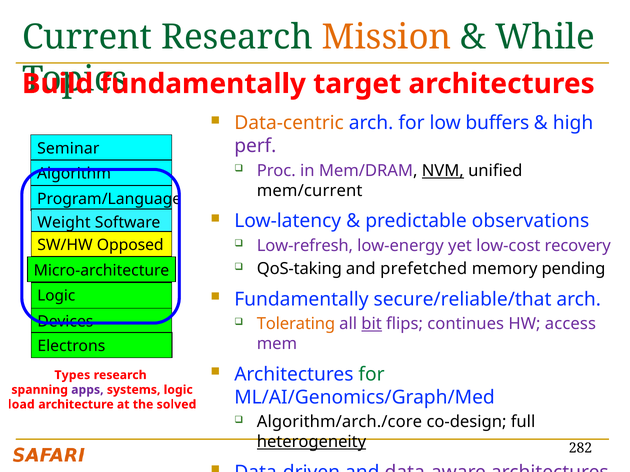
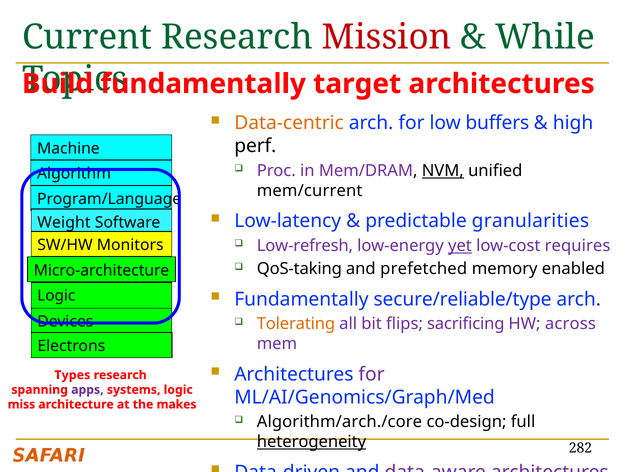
Mission colour: orange -> red
perf colour: purple -> black
Seminar: Seminar -> Machine
observations: observations -> granularities
yet underline: none -> present
recovery: recovery -> requires
Opposed: Opposed -> Monitors
pending: pending -> enabled
secure/reliable/that: secure/reliable/that -> secure/reliable/type
bit underline: present -> none
continues: continues -> sacrificing
access: access -> across
for at (372, 375) colour: green -> purple
load: load -> miss
solved: solved -> makes
